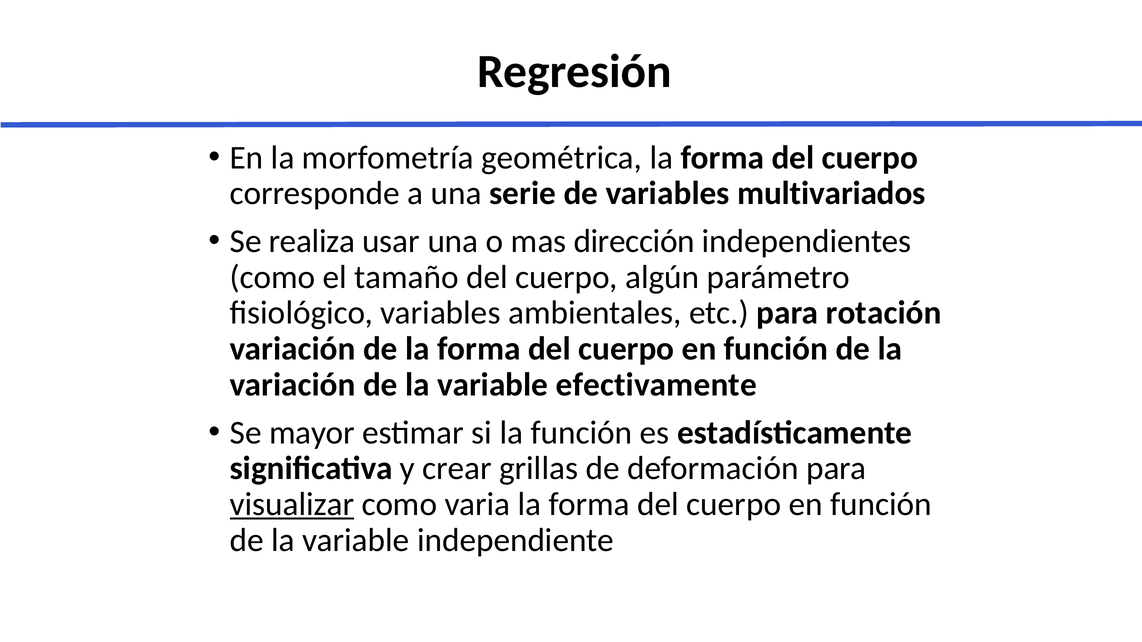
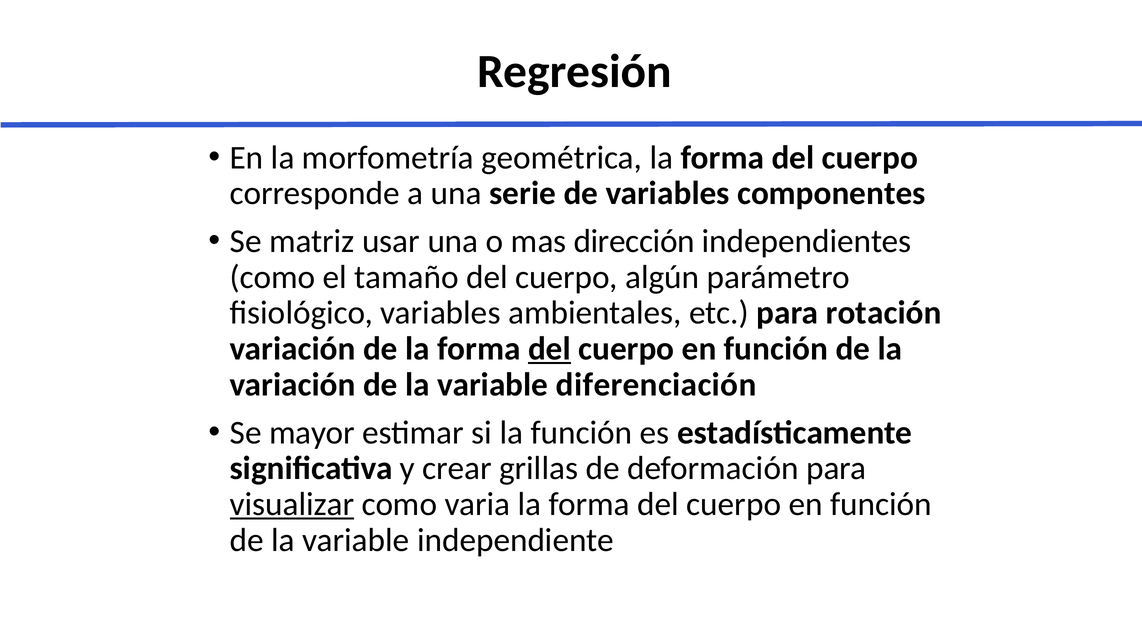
multivariados: multivariados -> componentes
realiza: realiza -> matriz
del at (549, 349) underline: none -> present
efectivamente: efectivamente -> diferenciación
